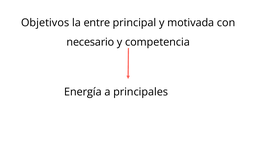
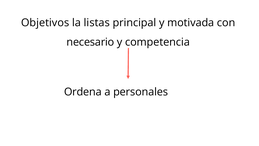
entre: entre -> listas
Energía: Energía -> Ordena
principales: principales -> personales
